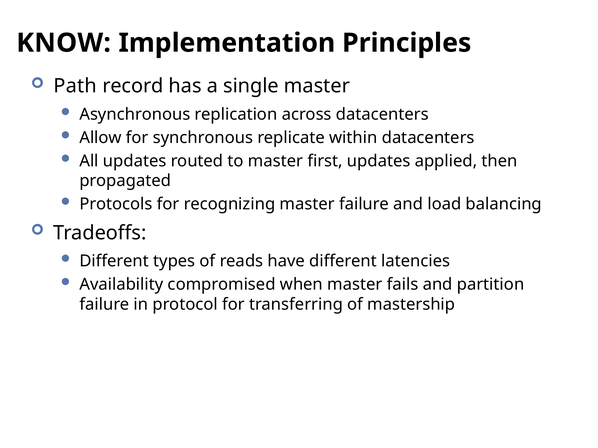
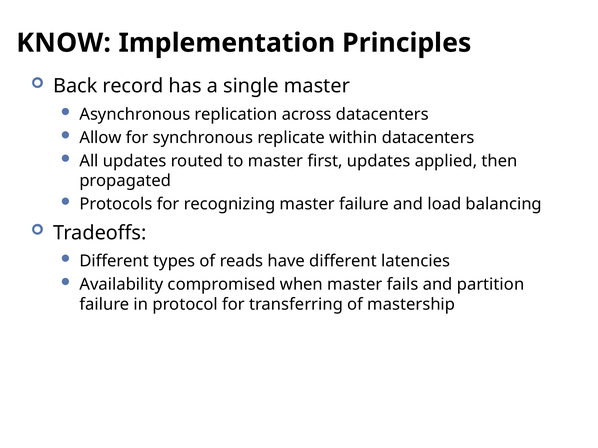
Path: Path -> Back
